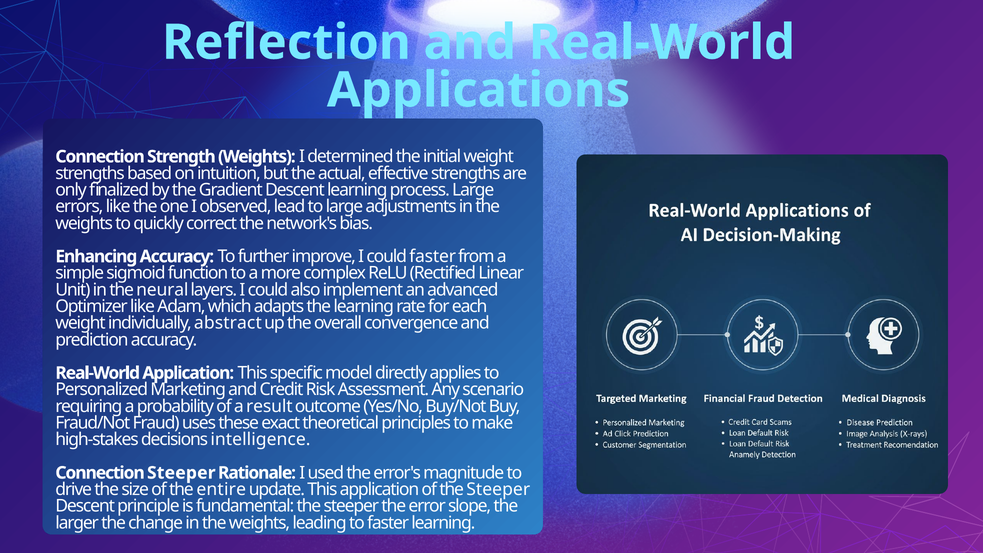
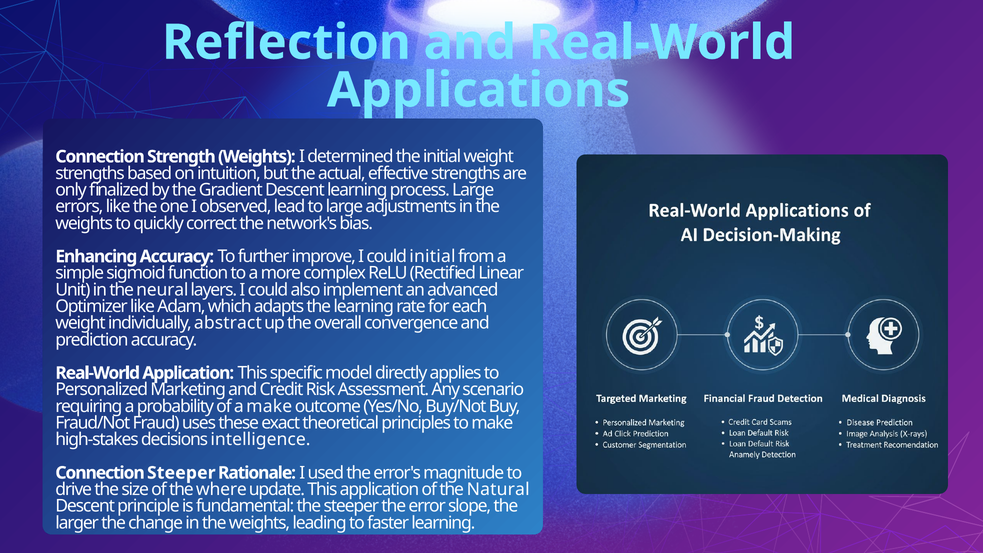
could faster: faster -> initial
a result: result -> make
entire: entire -> where
of the Steeper: Steeper -> Natural
